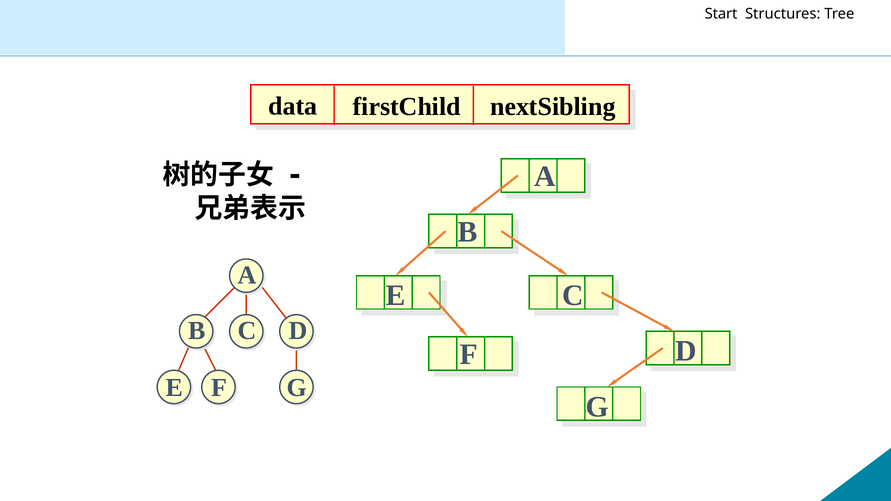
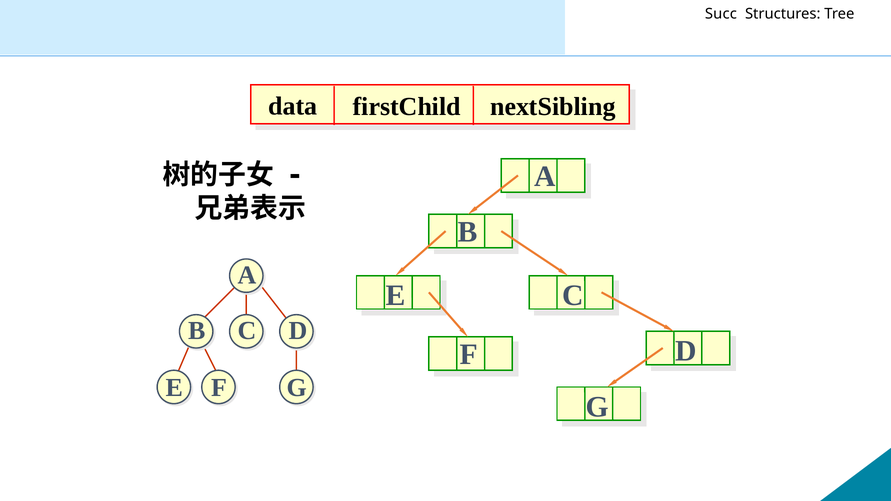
Start: Start -> Succ
